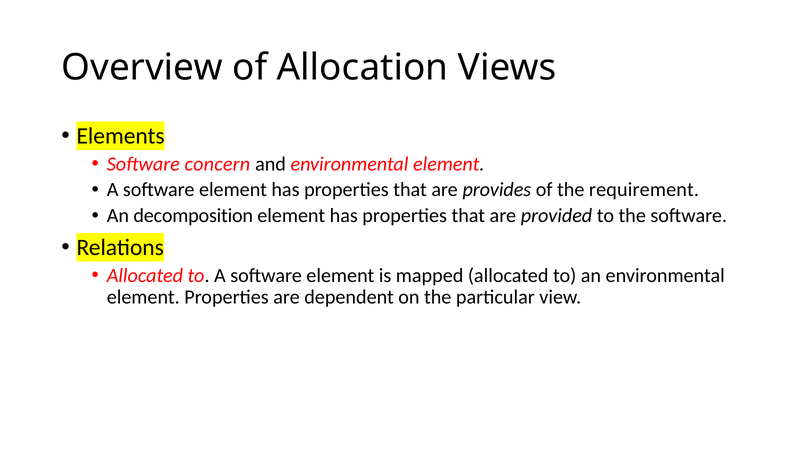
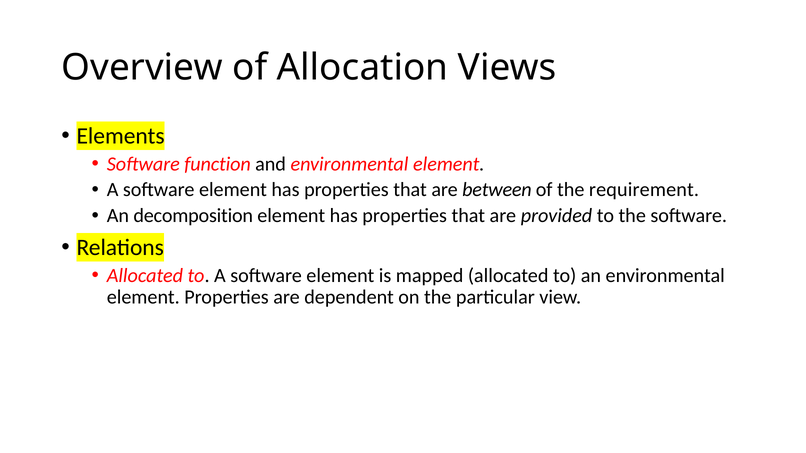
concern: concern -> function
provides: provides -> between
